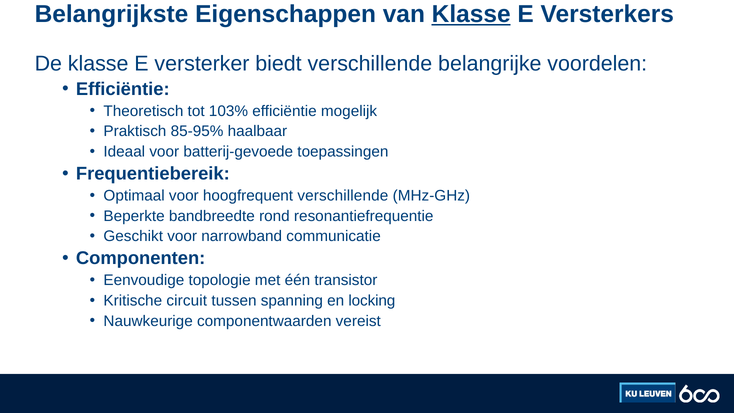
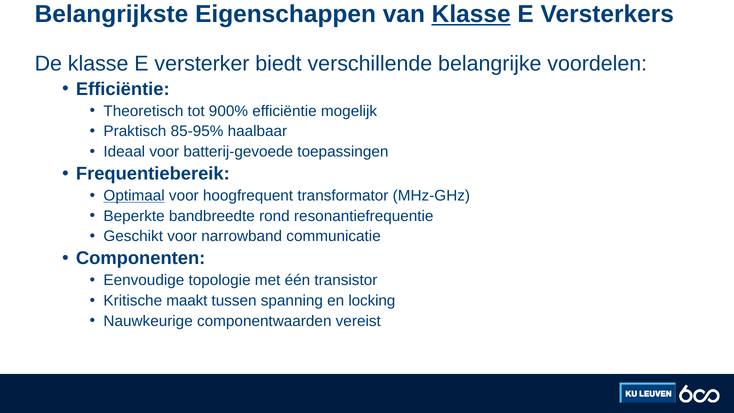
103%: 103% -> 900%
Optimaal underline: none -> present
hoogfrequent verschillende: verschillende -> transformator
circuit: circuit -> maakt
